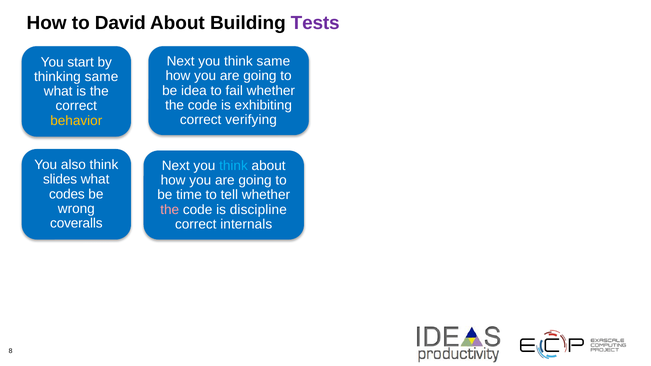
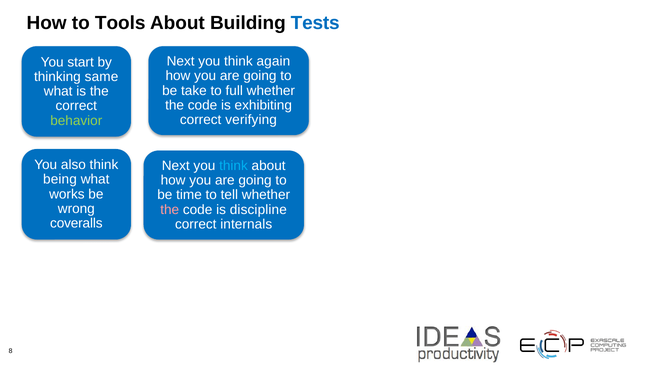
David: David -> Tools
Tests colour: purple -> blue
think same: same -> again
idea: idea -> take
fail: fail -> full
behavior colour: yellow -> light green
slides: slides -> being
codes: codes -> works
